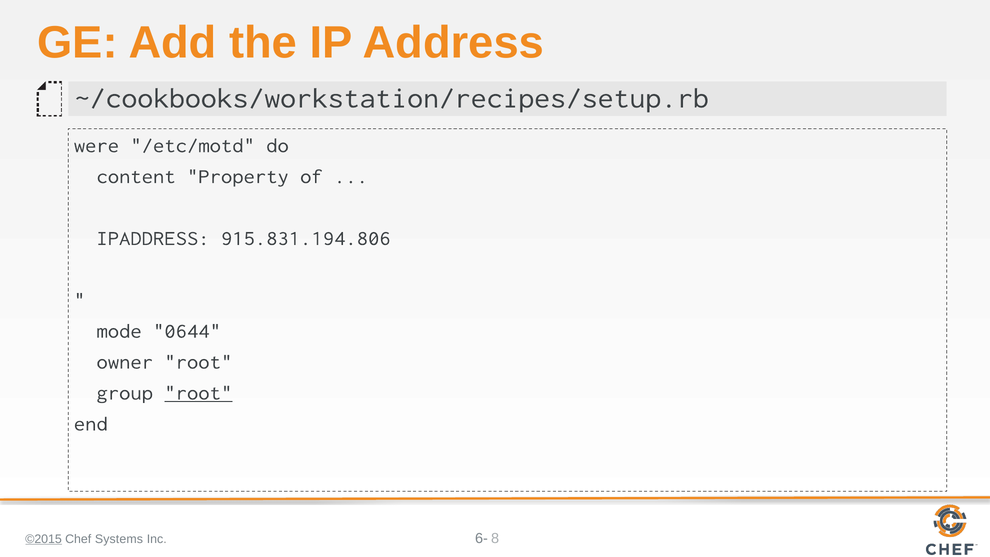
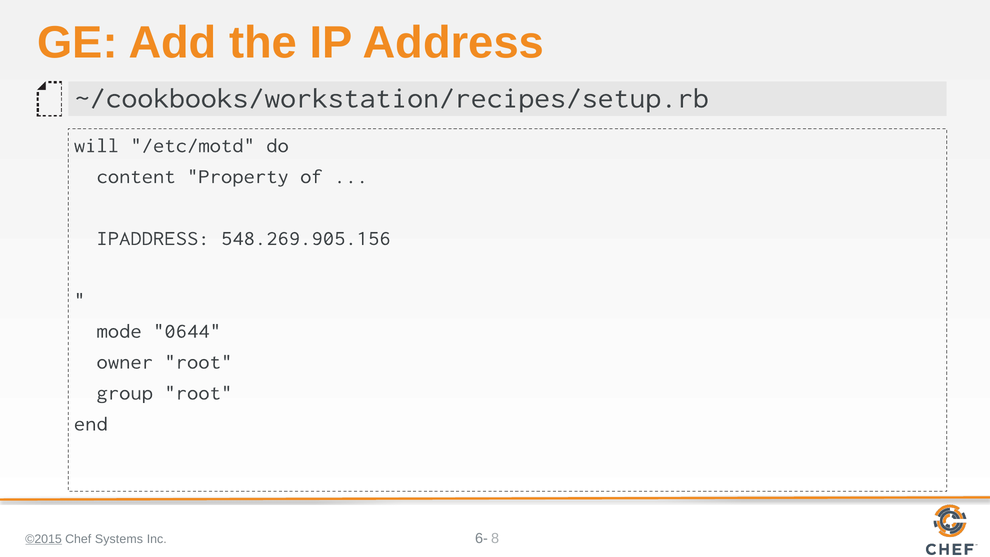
were: were -> will
915.831.194.806: 915.831.194.806 -> 548.269.905.156
root at (198, 393) underline: present -> none
